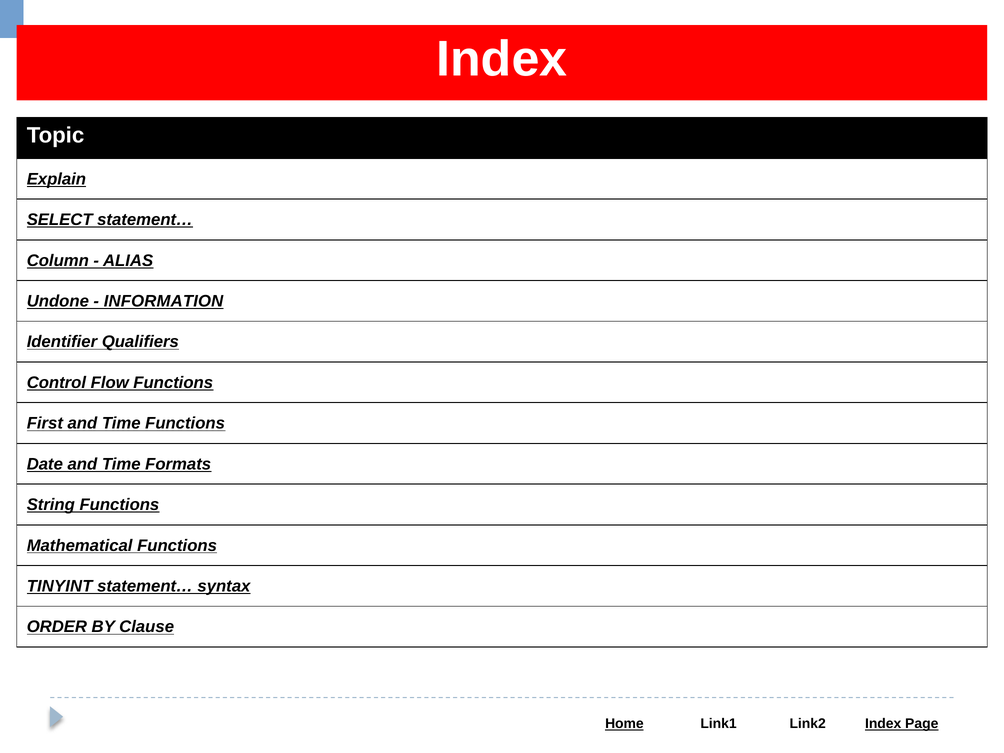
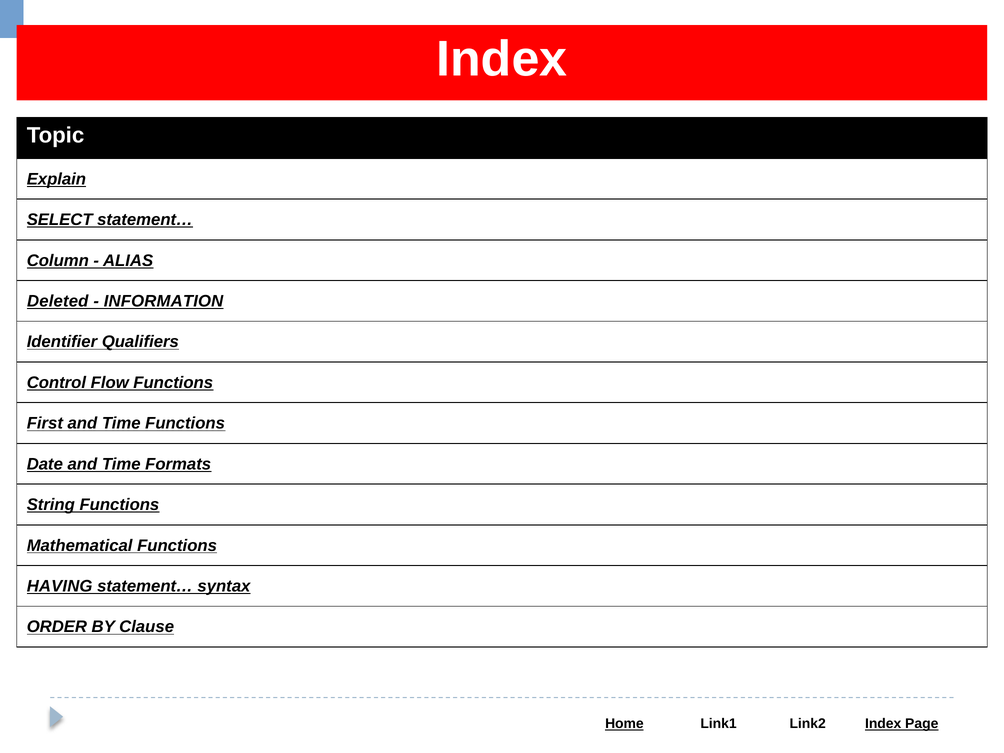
Undone: Undone -> Deleted
TINYINT: TINYINT -> HAVING
